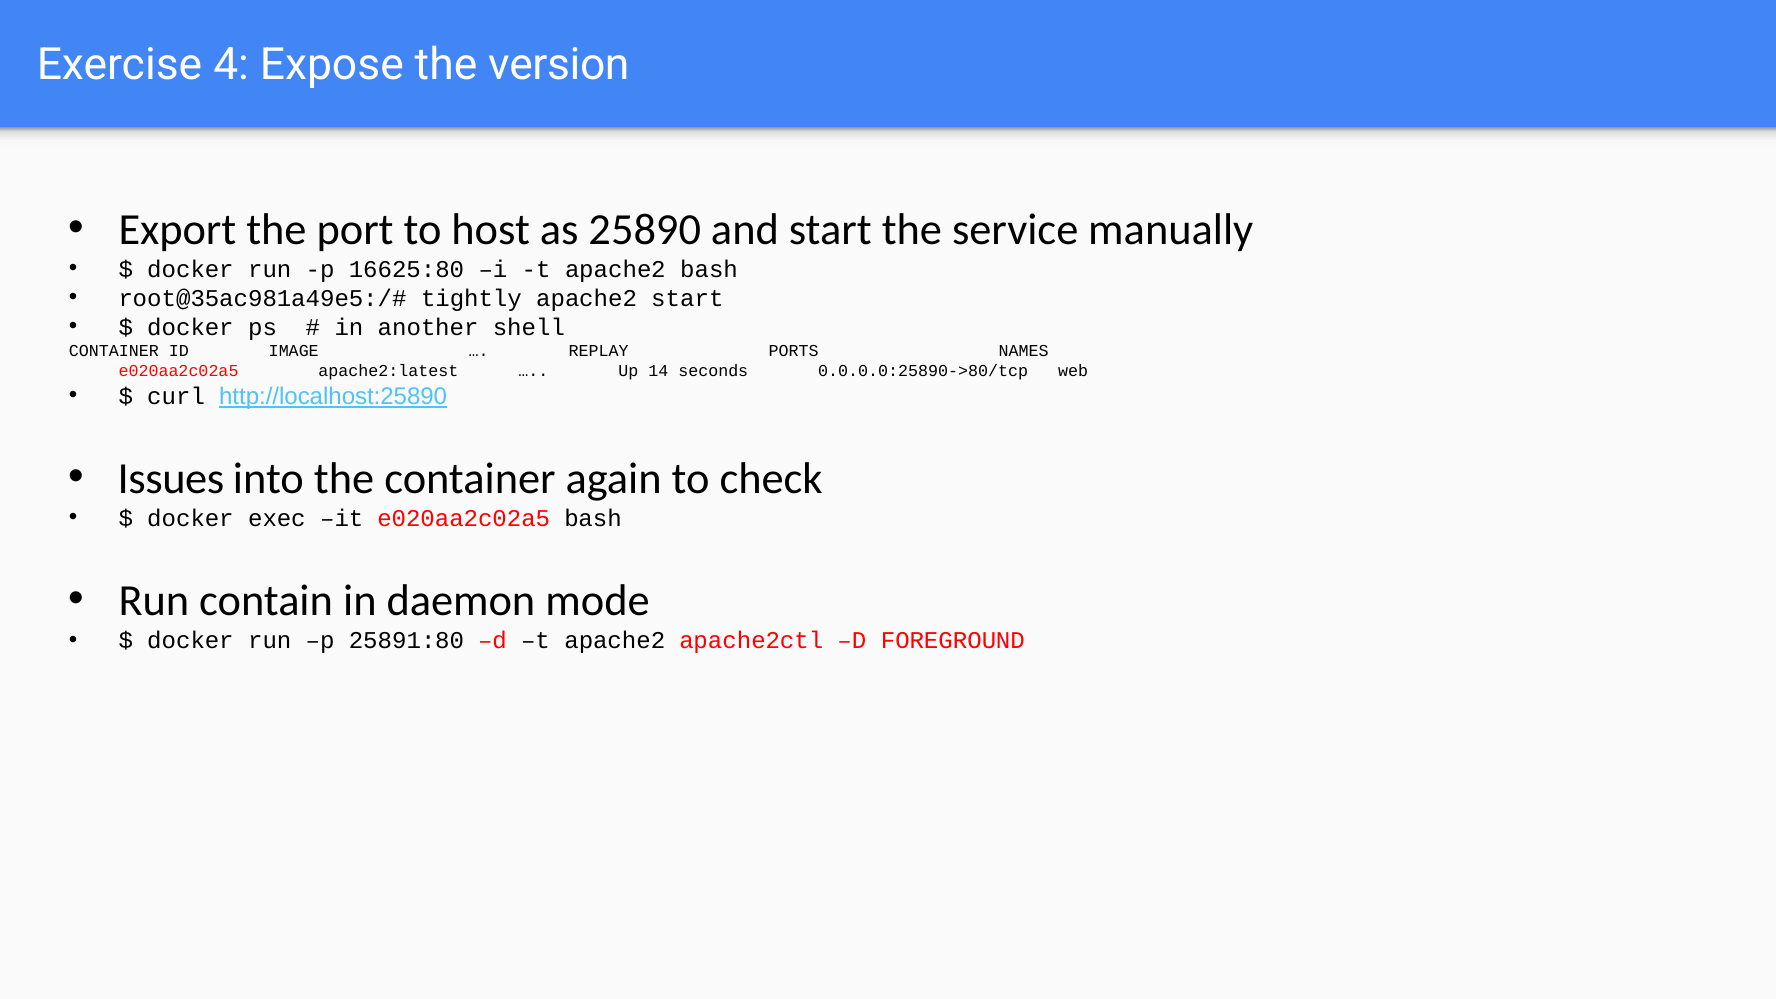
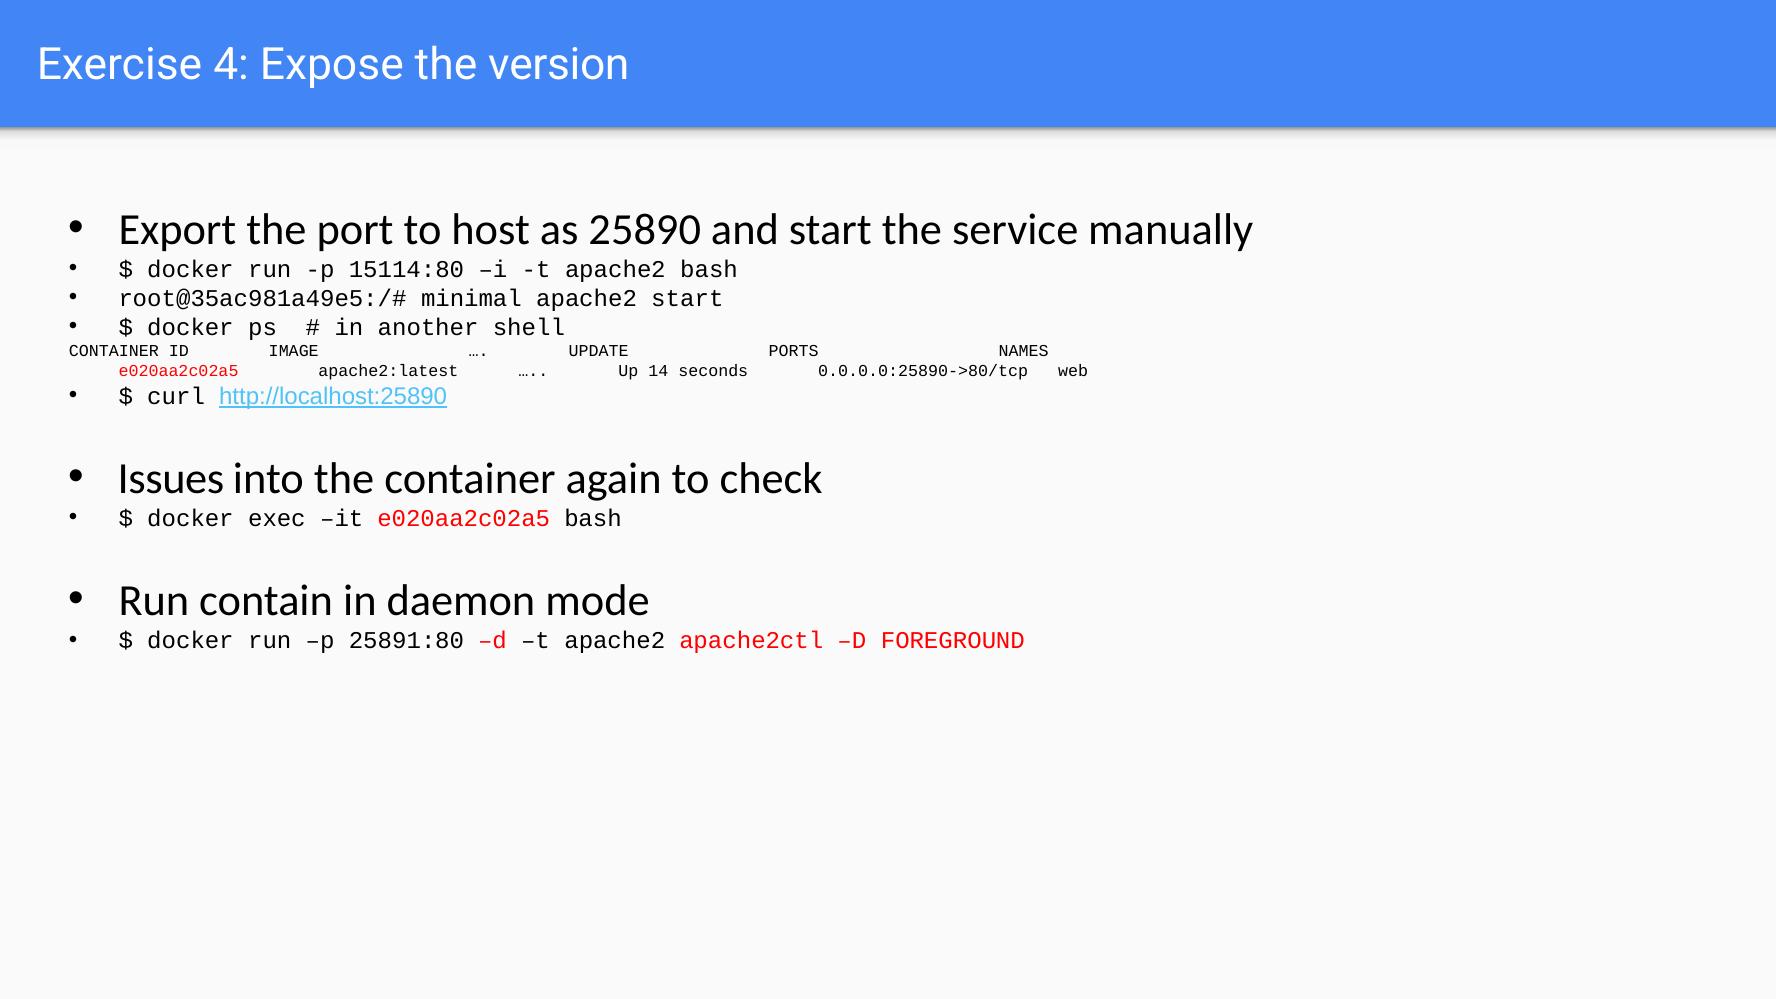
16625:80: 16625:80 -> 15114:80
tightly: tightly -> minimal
REPLAY: REPLAY -> UPDATE
